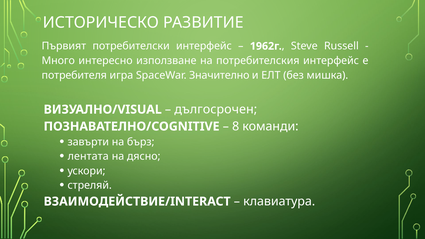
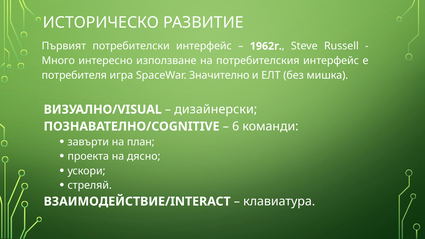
дългосрочен: дългосрочен -> дизайнерски
8: 8 -> 6
бърз: бърз -> план
лентата: лентата -> проекта
